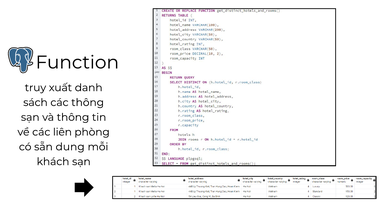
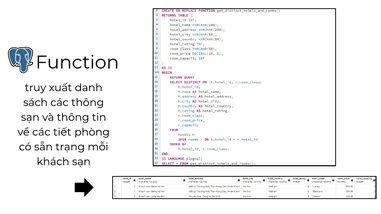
liên: liên -> tiết
dung: dung -> trạng
